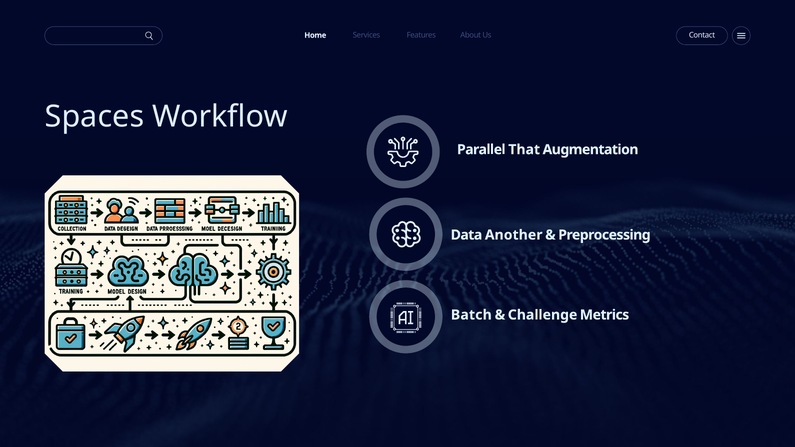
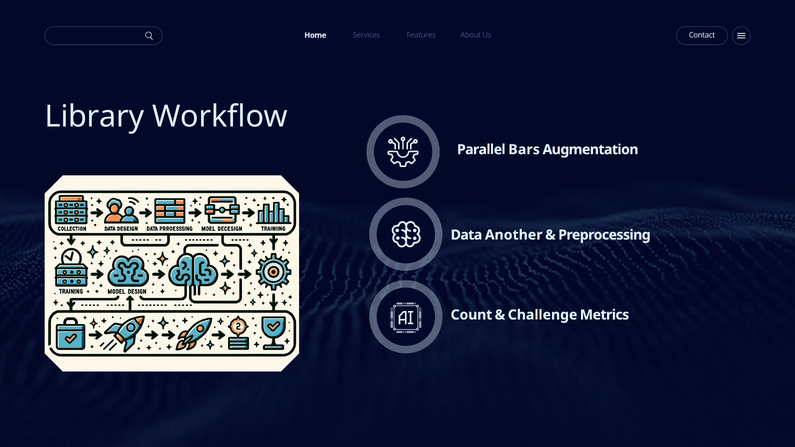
Spaces: Spaces -> Library
That: That -> Bars
Batch: Batch -> Count
